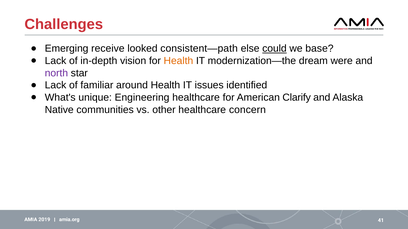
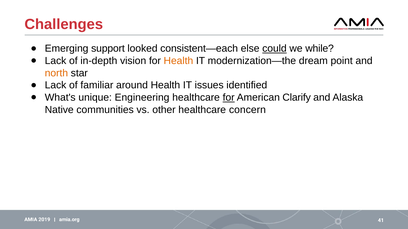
receive: receive -> support
consistent—path: consistent—path -> consistent—each
base: base -> while
were: were -> point
north colour: purple -> orange
for at (229, 98) underline: none -> present
